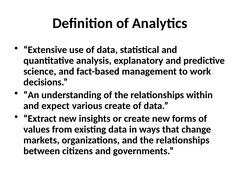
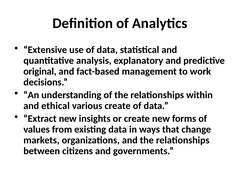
science: science -> original
expect: expect -> ethical
